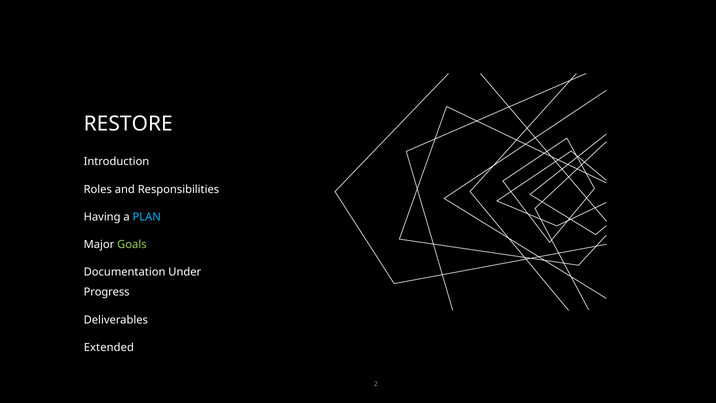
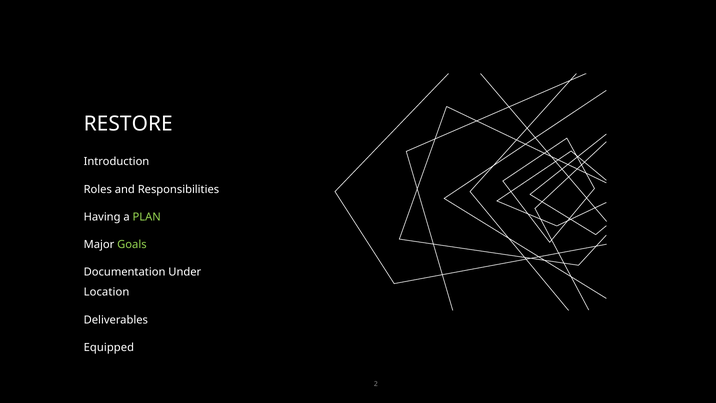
PLAN colour: light blue -> light green
Progress: Progress -> Location
Extended: Extended -> Equipped
